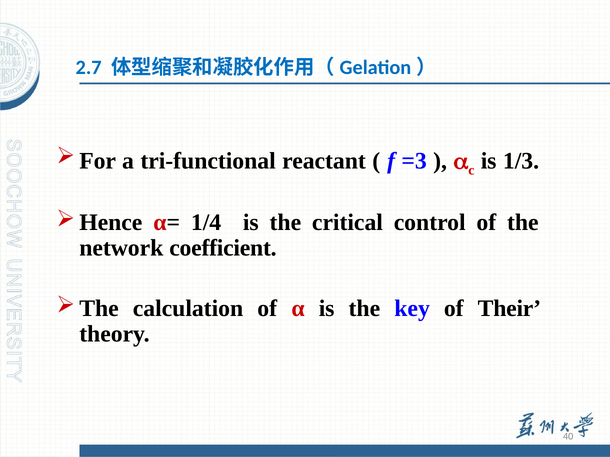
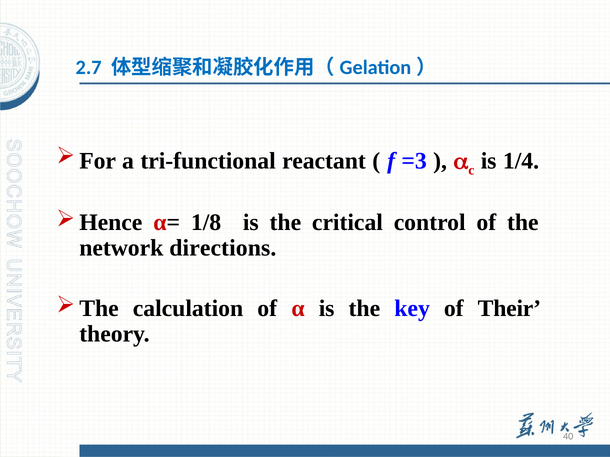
1/3: 1/3 -> 1/4
1/4: 1/4 -> 1/8
coefficient: coefficient -> directions
